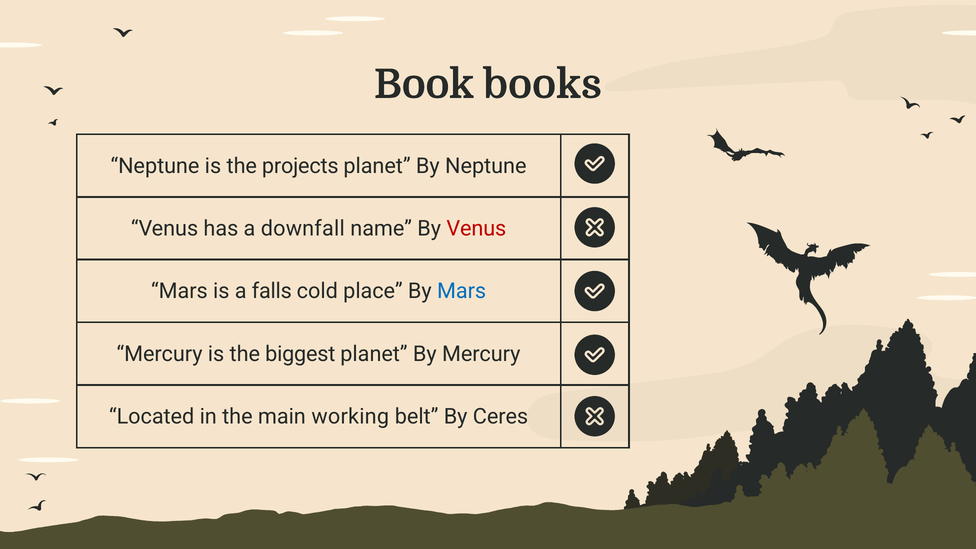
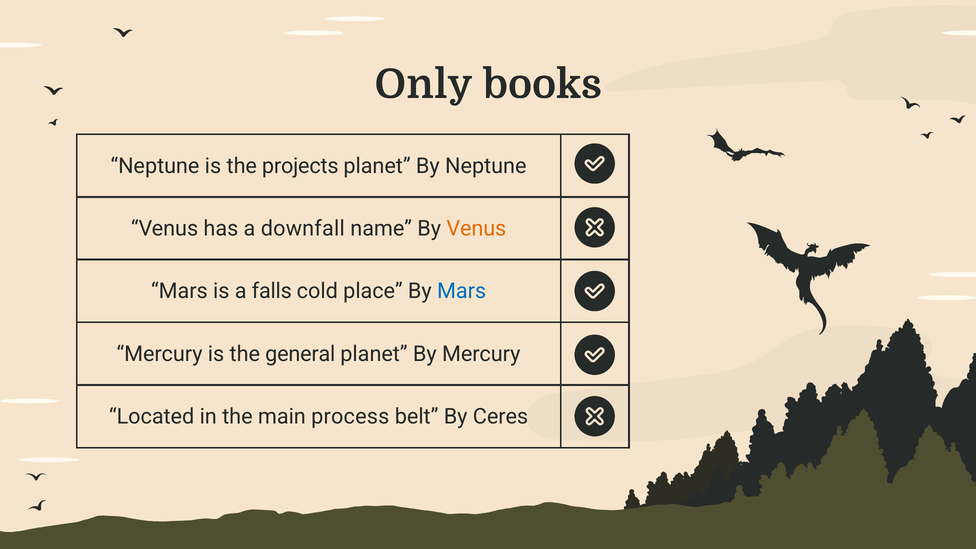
Book: Book -> Only
Venus at (476, 229) colour: red -> orange
biggest: biggest -> general
working: working -> process
